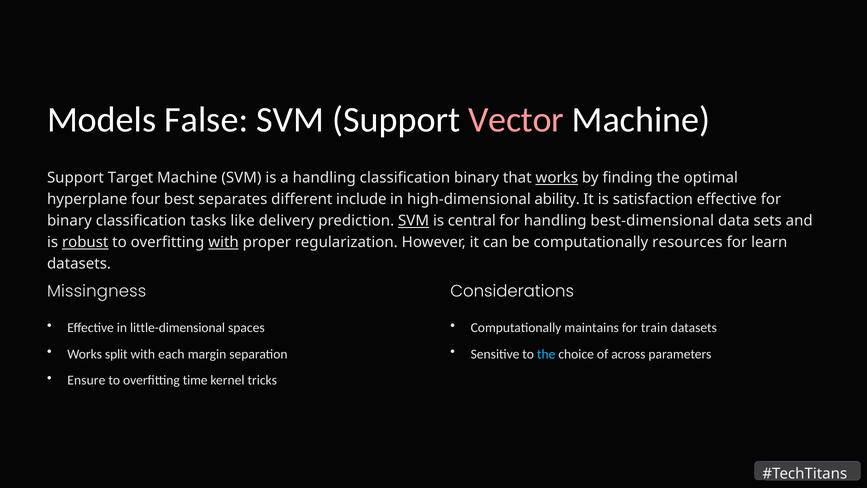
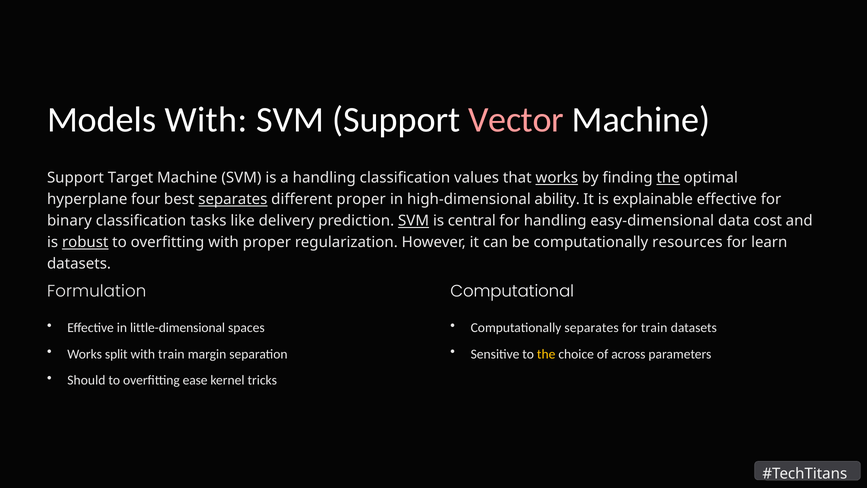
Models False: False -> With
classification binary: binary -> values
the at (668, 178) underline: none -> present
separates at (233, 199) underline: none -> present
different include: include -> proper
satisfaction: satisfaction -> explainable
best-dimensional: best-dimensional -> easy-dimensional
sets: sets -> cost
with at (224, 242) underline: present -> none
Missingness: Missingness -> Formulation
Considerations: Considerations -> Computational
Computationally maintains: maintains -> separates
with each: each -> train
the at (546, 354) colour: light blue -> yellow
Ensure: Ensure -> Should
time: time -> ease
